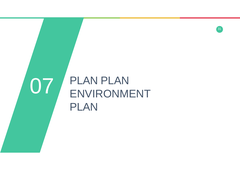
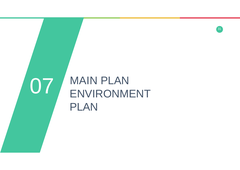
07 PLAN: PLAN -> MAIN
